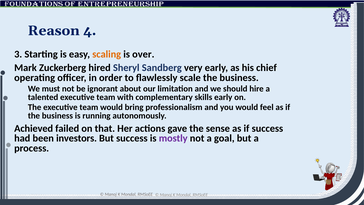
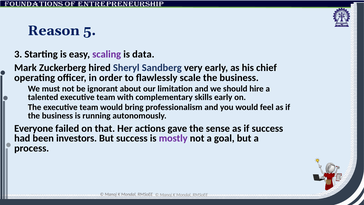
4: 4 -> 5
scaling colour: orange -> purple
over: over -> data
Achieved: Achieved -> Everyone
